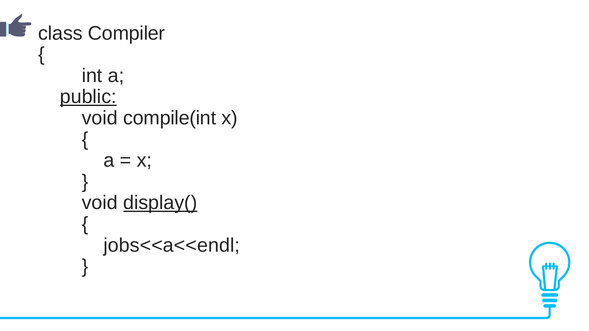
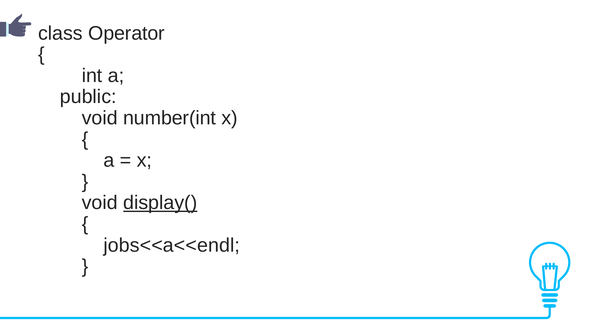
Compiler: Compiler -> Operator
public underline: present -> none
compile(int: compile(int -> number(int
